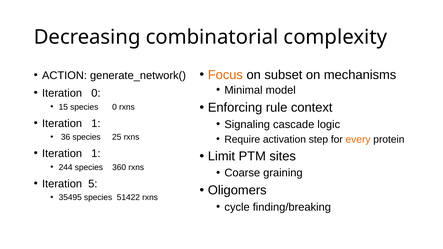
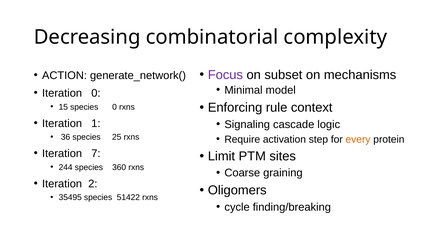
Focus colour: orange -> purple
1 at (96, 154): 1 -> 7
5: 5 -> 2
